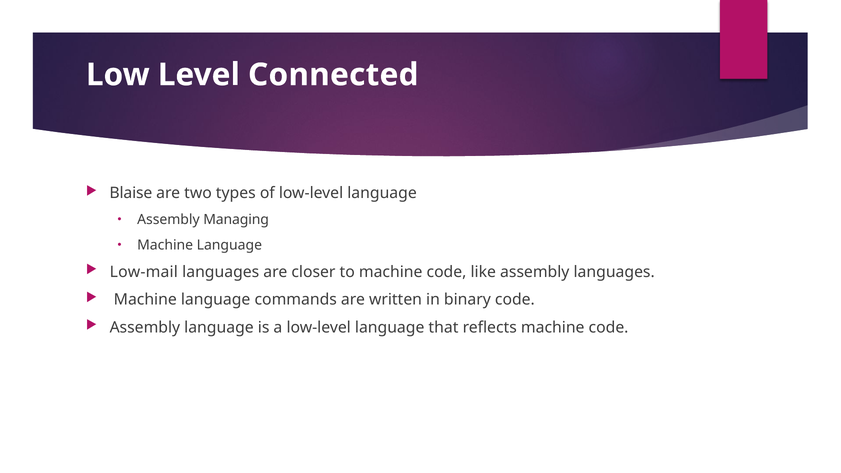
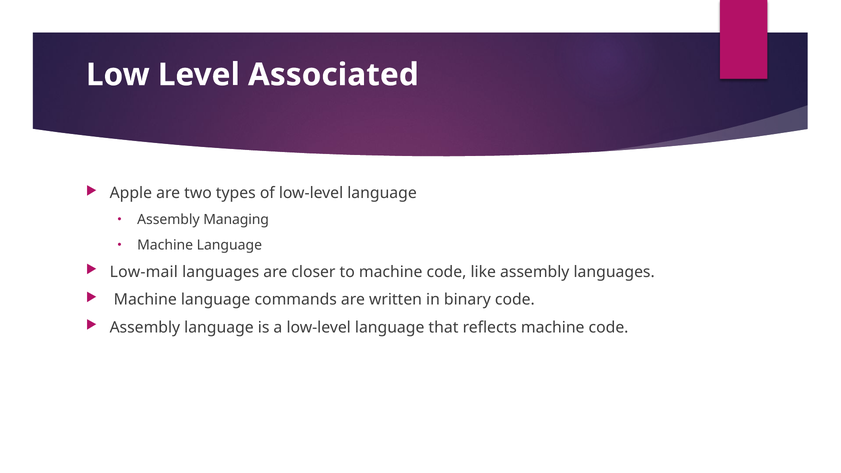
Connected: Connected -> Associated
Blaise: Blaise -> Apple
